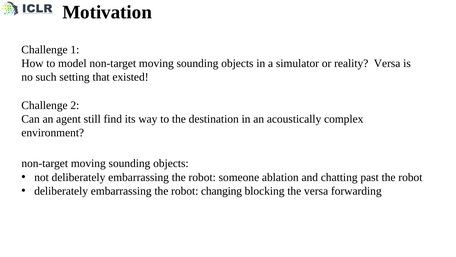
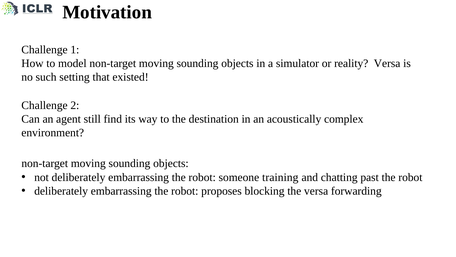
ablation: ablation -> training
changing: changing -> proposes
